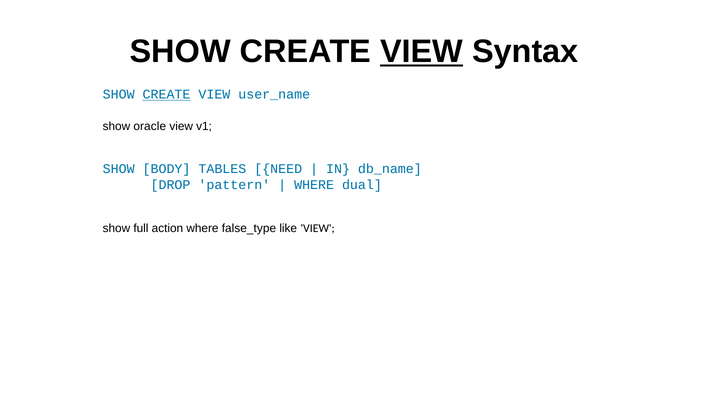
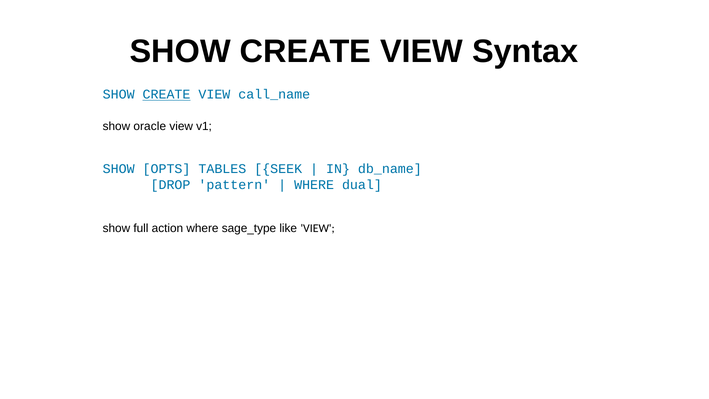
VIEW at (421, 51) underline: present -> none
user_name: user_name -> call_name
BODY: BODY -> OPTS
NEED: NEED -> SEEK
false_type: false_type -> sage_type
